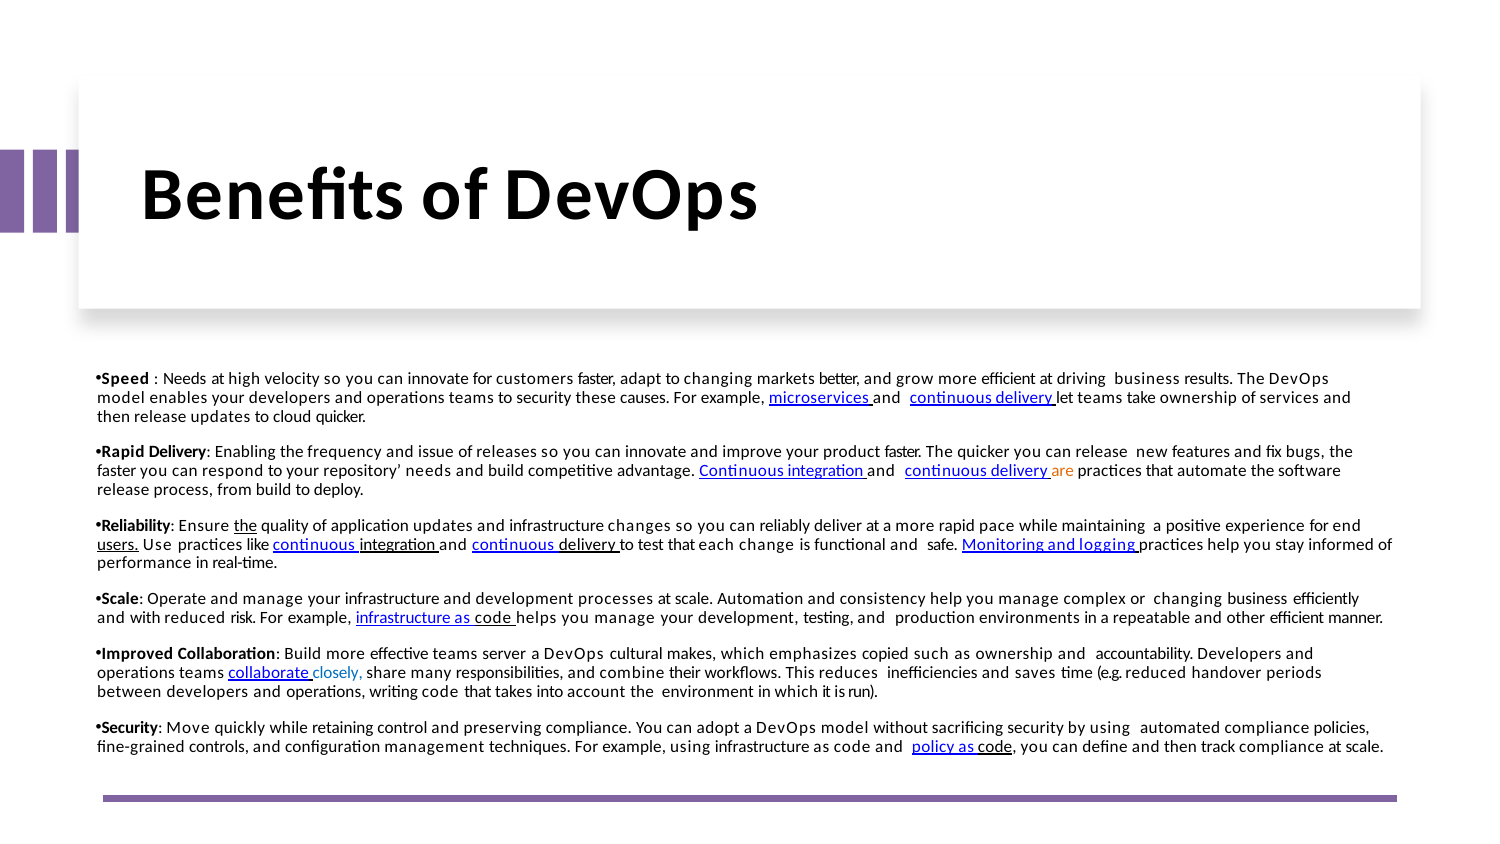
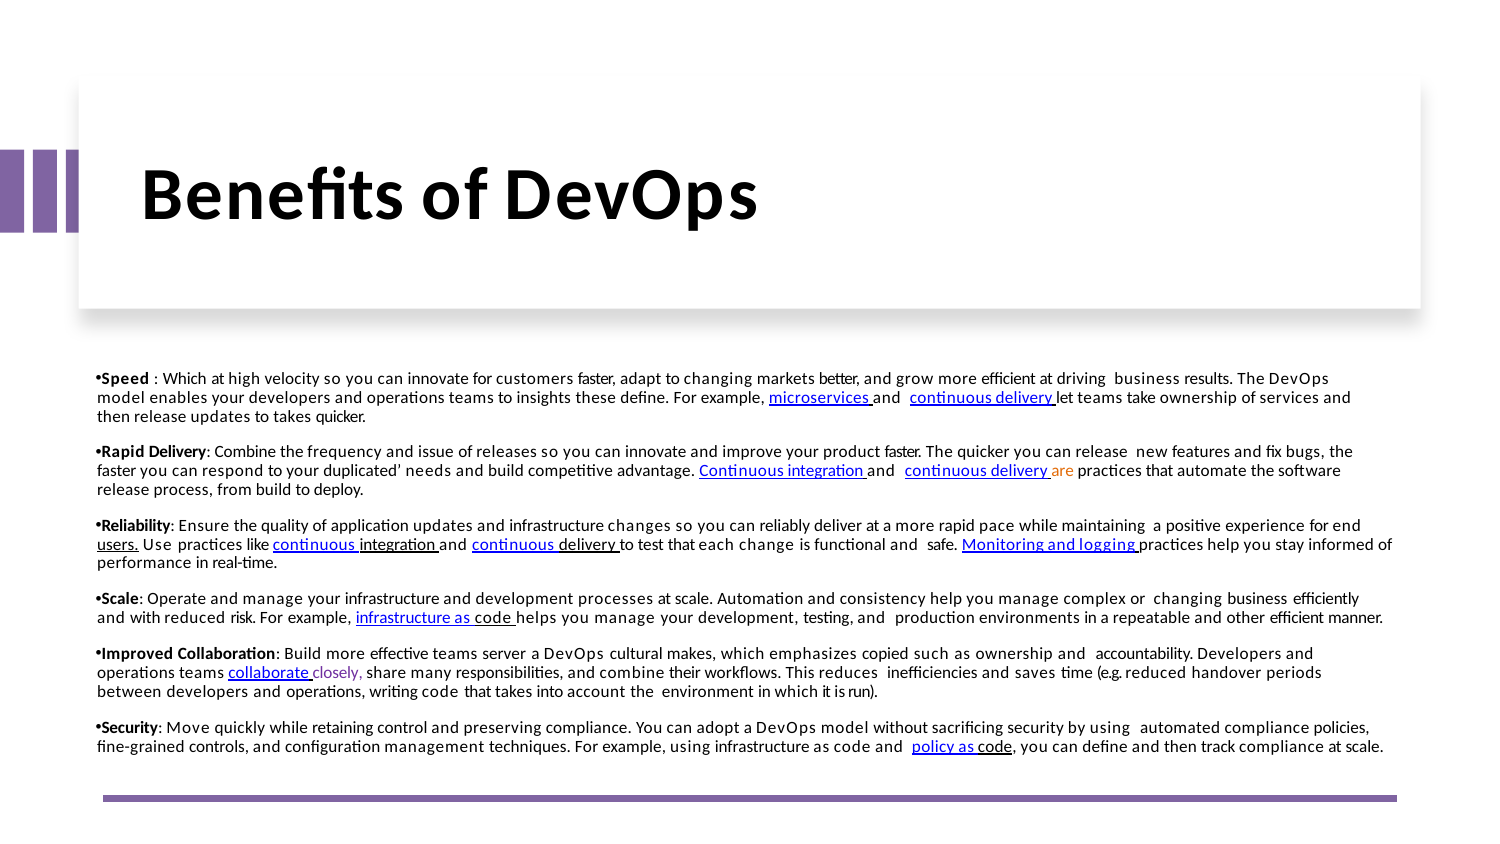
Needs at (185, 379): Needs -> Which
to security: security -> insights
these causes: causes -> deﬁne
to cloud: cloud -> takes
Delivery Enabling: Enabling -> Combine
repository: repository -> duplicated
the at (245, 525) underline: present -> none
closely colour: blue -> purple
